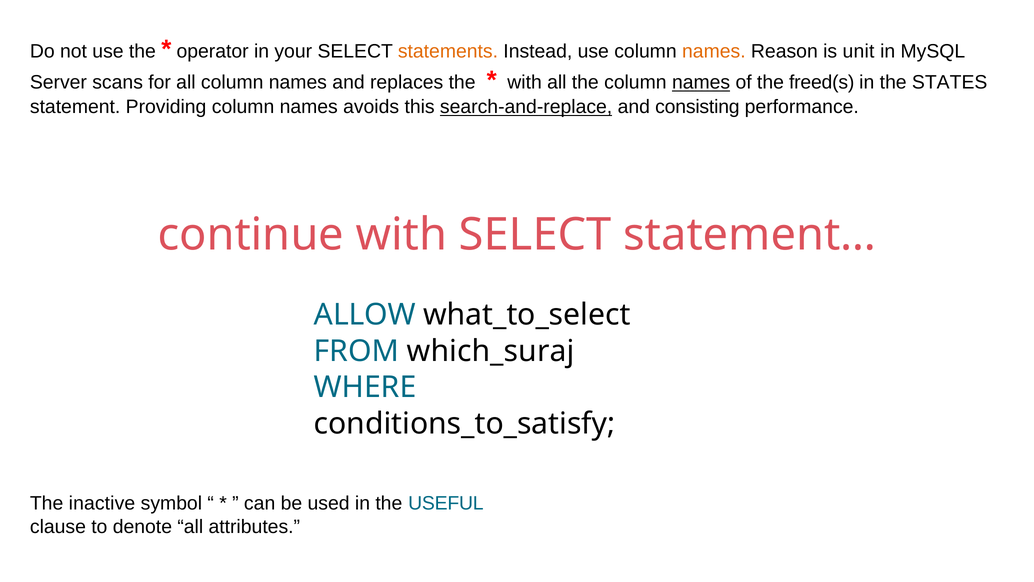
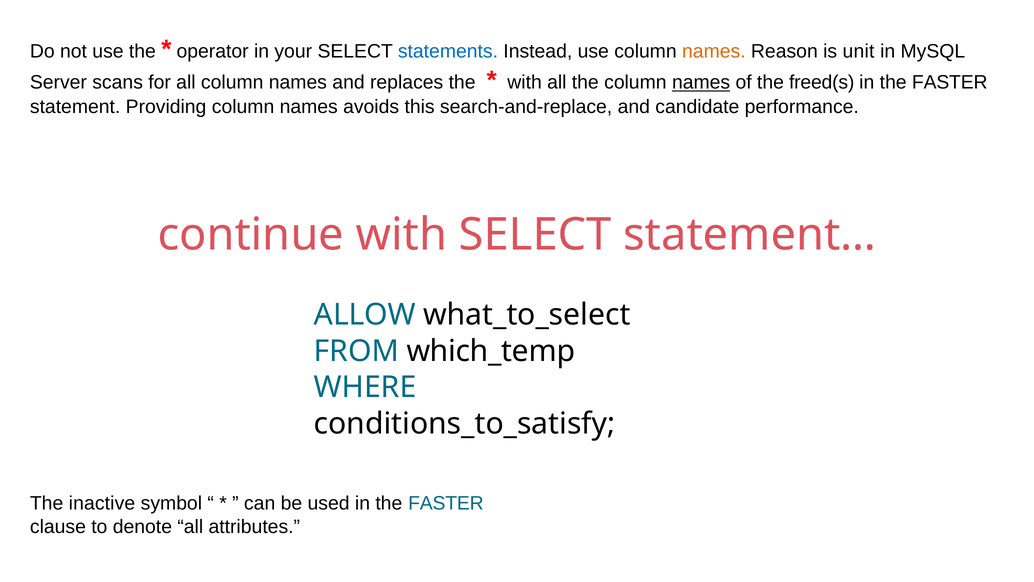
statements colour: orange -> blue
STATES at (950, 82): STATES -> FASTER
search-and-replace underline: present -> none
consisting: consisting -> candidate
which_suraj: which_suraj -> which_temp
used in the USEFUL: USEFUL -> FASTER
